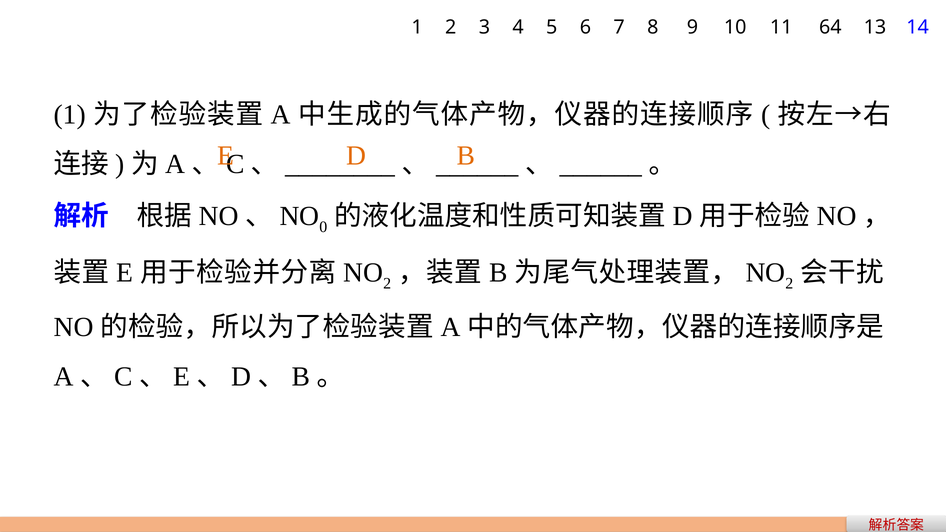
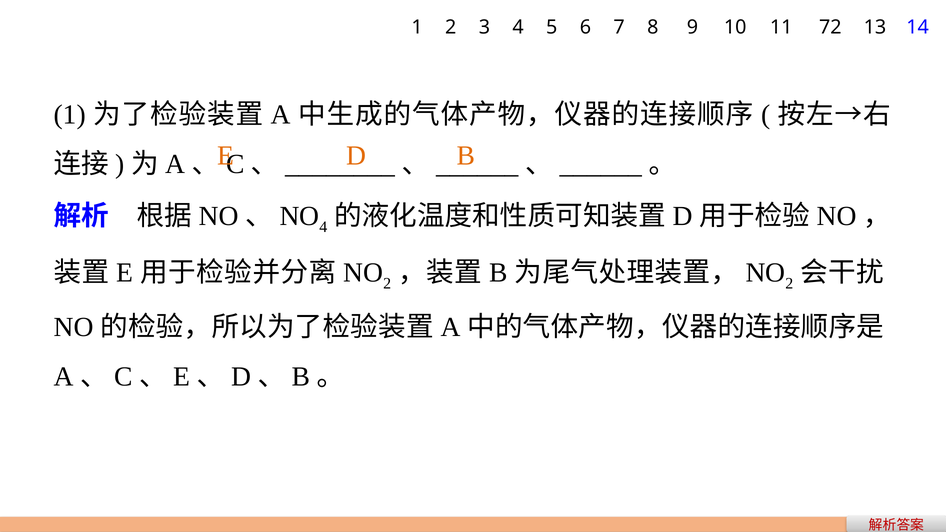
64: 64 -> 72
0 at (323, 227): 0 -> 4
